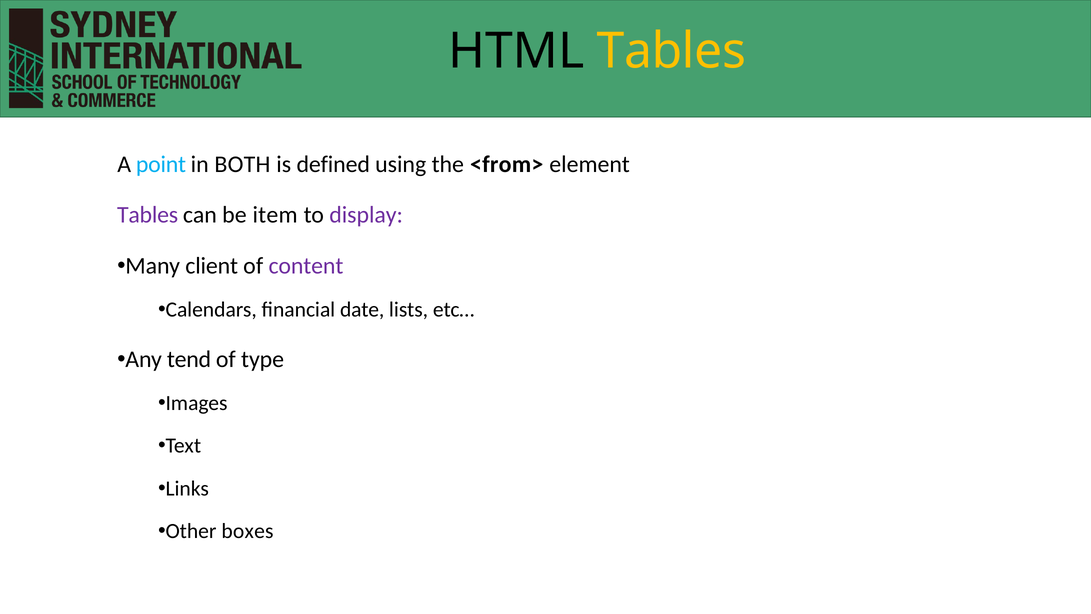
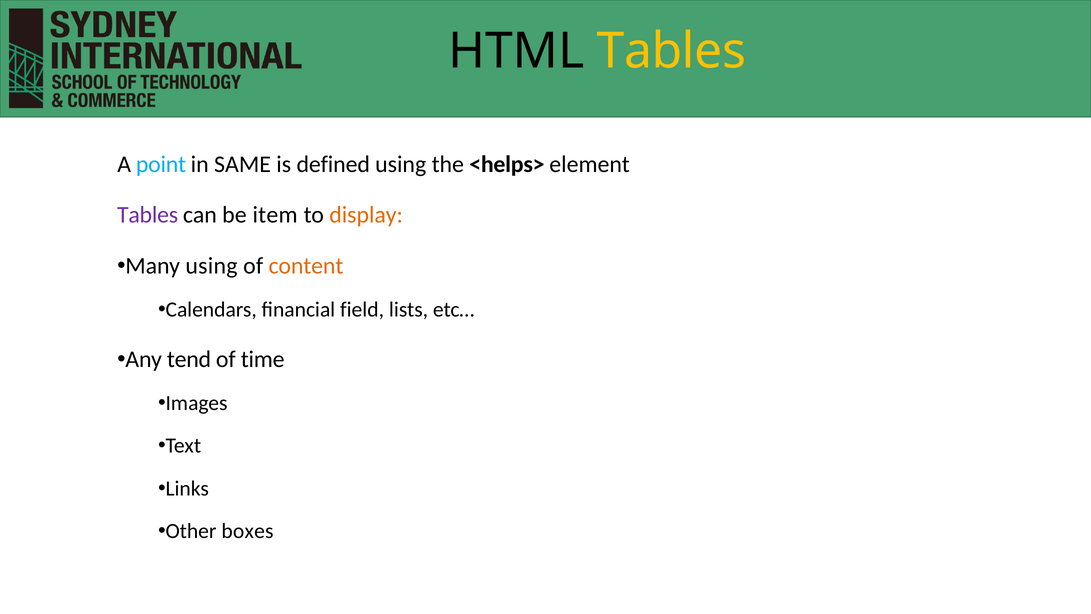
BOTH: BOTH -> SAME
<from>: <from> -> <helps>
display colour: purple -> orange
Many client: client -> using
content colour: purple -> orange
date: date -> field
type: type -> time
